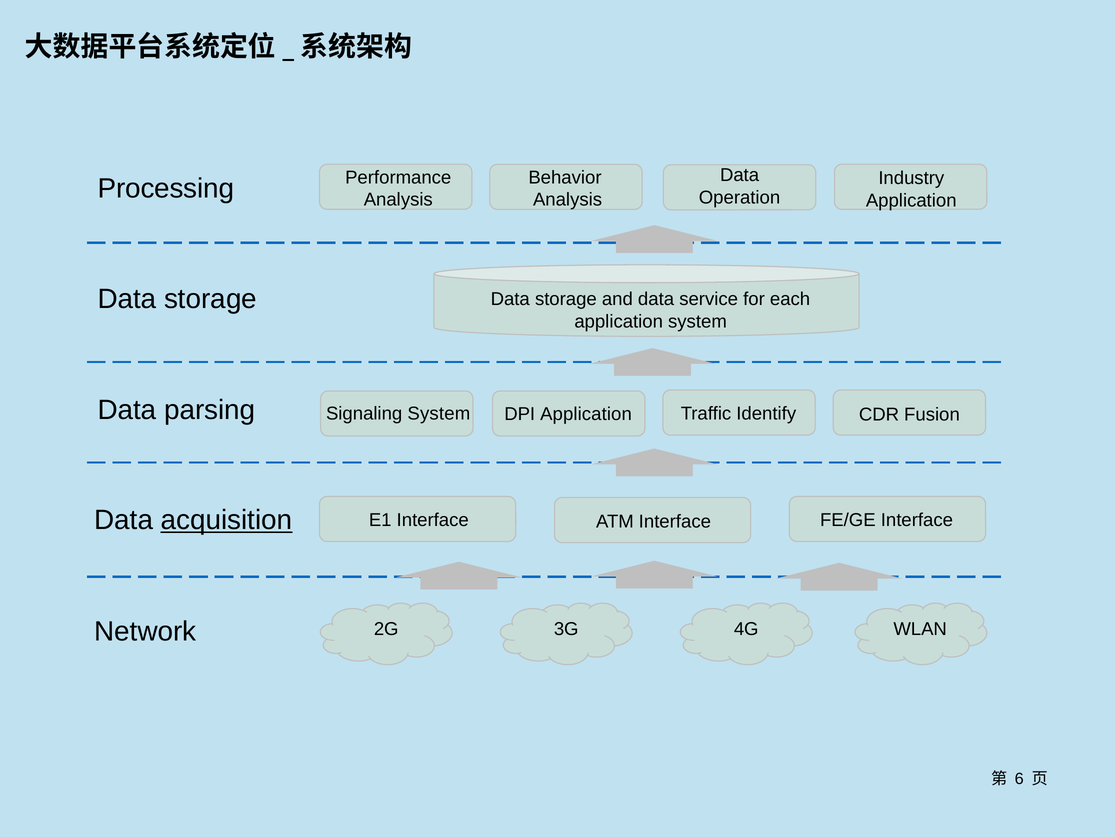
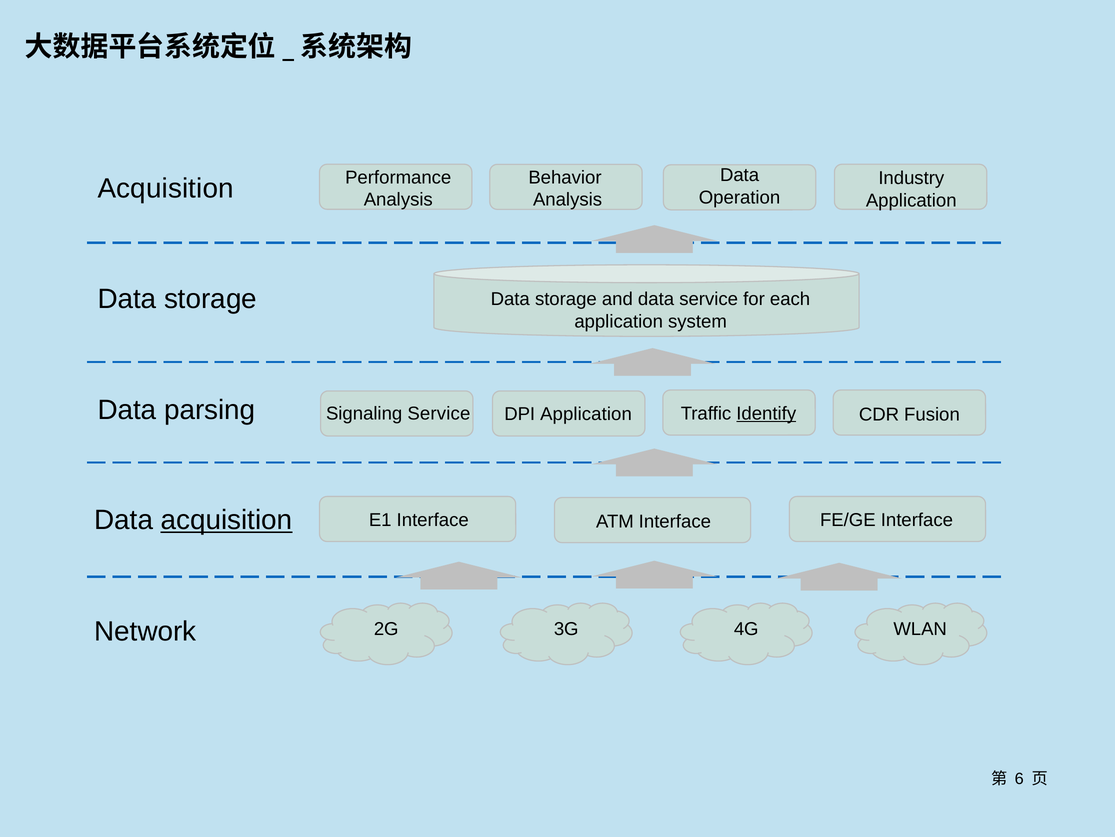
Processing at (166, 188): Processing -> Acquisition
Signaling System: System -> Service
Identify underline: none -> present
